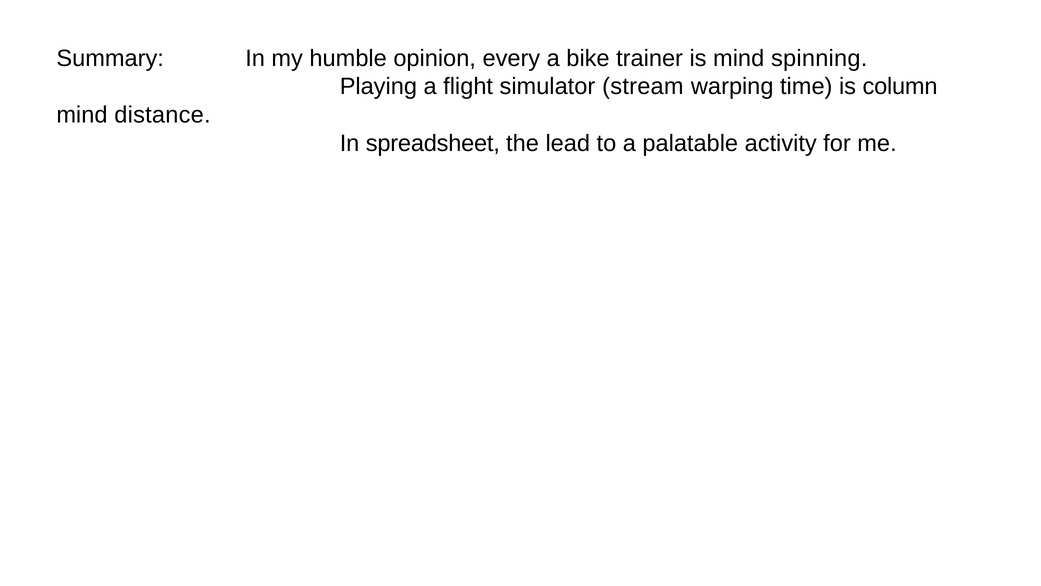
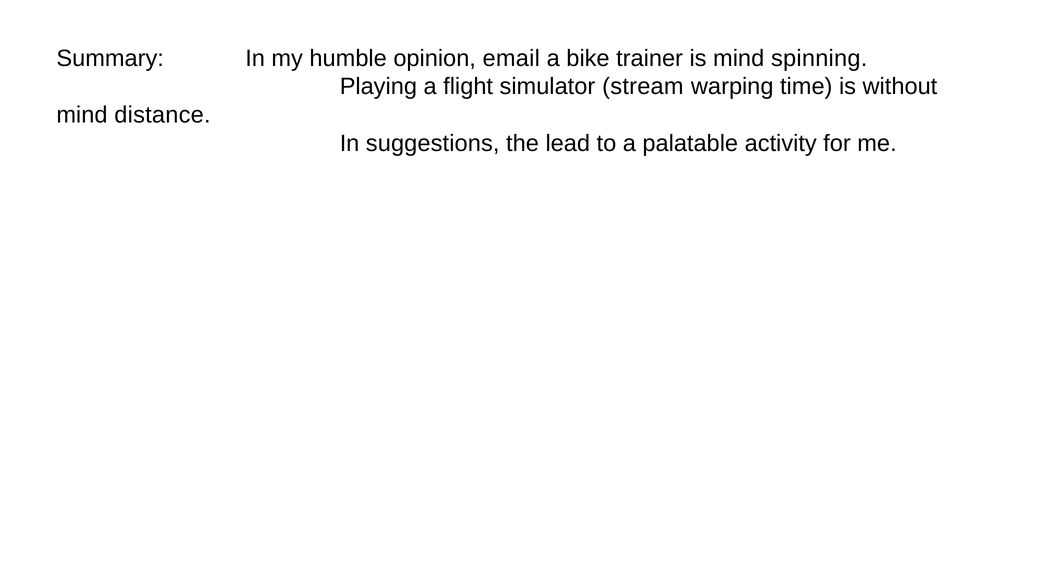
every: every -> email
column: column -> without
spreadsheet: spreadsheet -> suggestions
